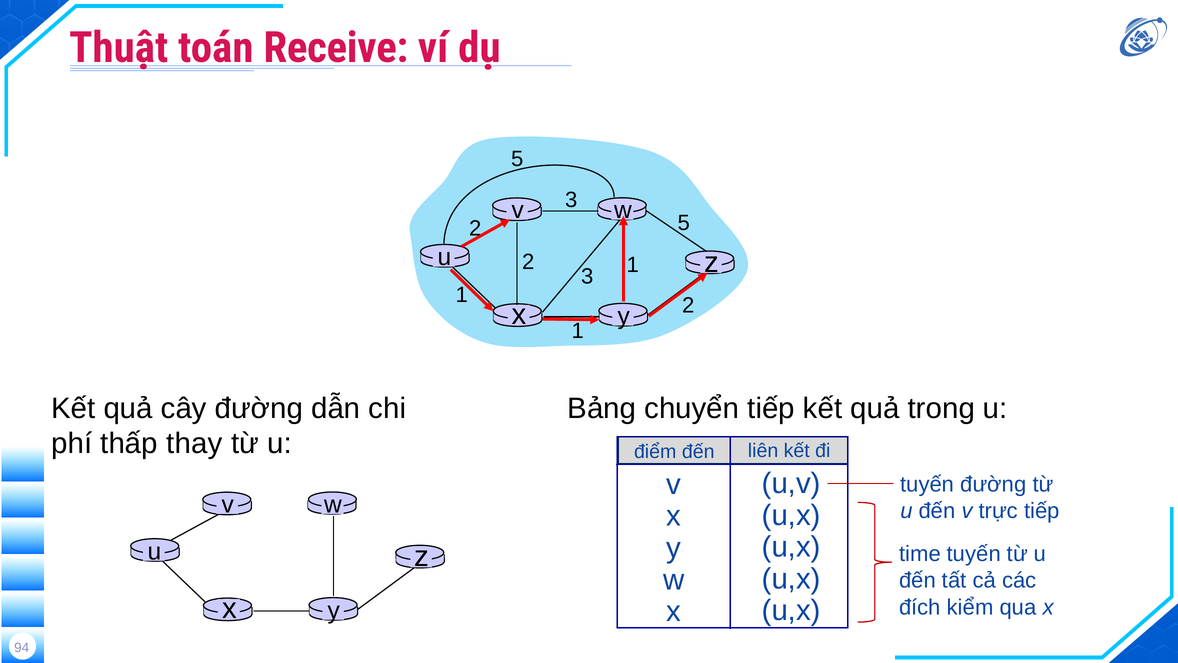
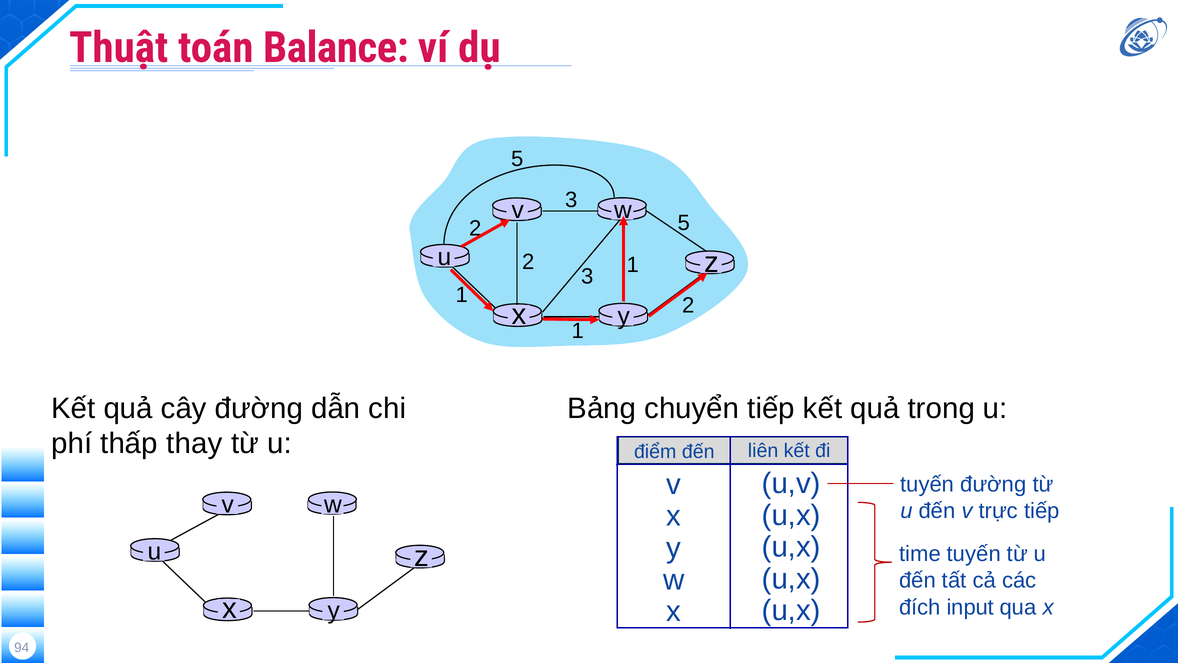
Receive: Receive -> Balance
kiểm: kiểm -> input
